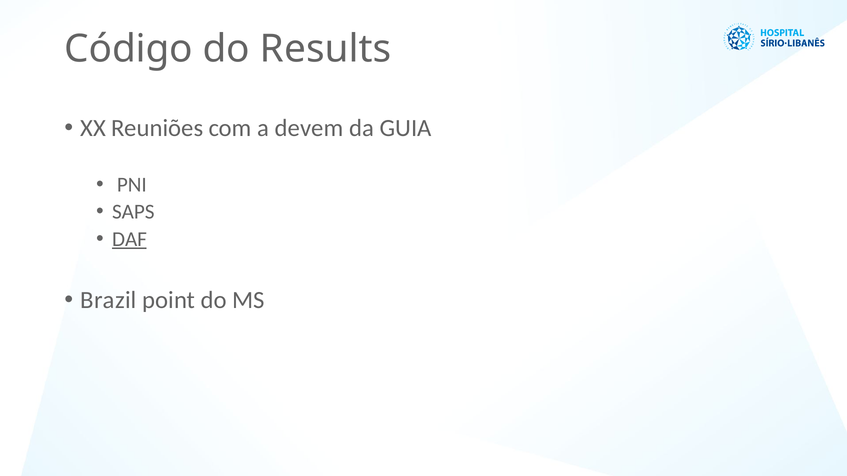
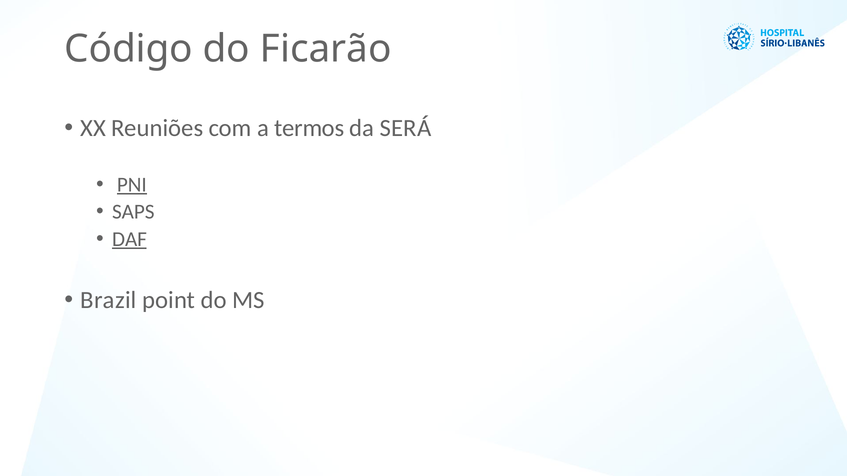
Results: Results -> Ficarão
devem: devem -> termos
GUIA: GUIA -> SERÁ
PNI underline: none -> present
